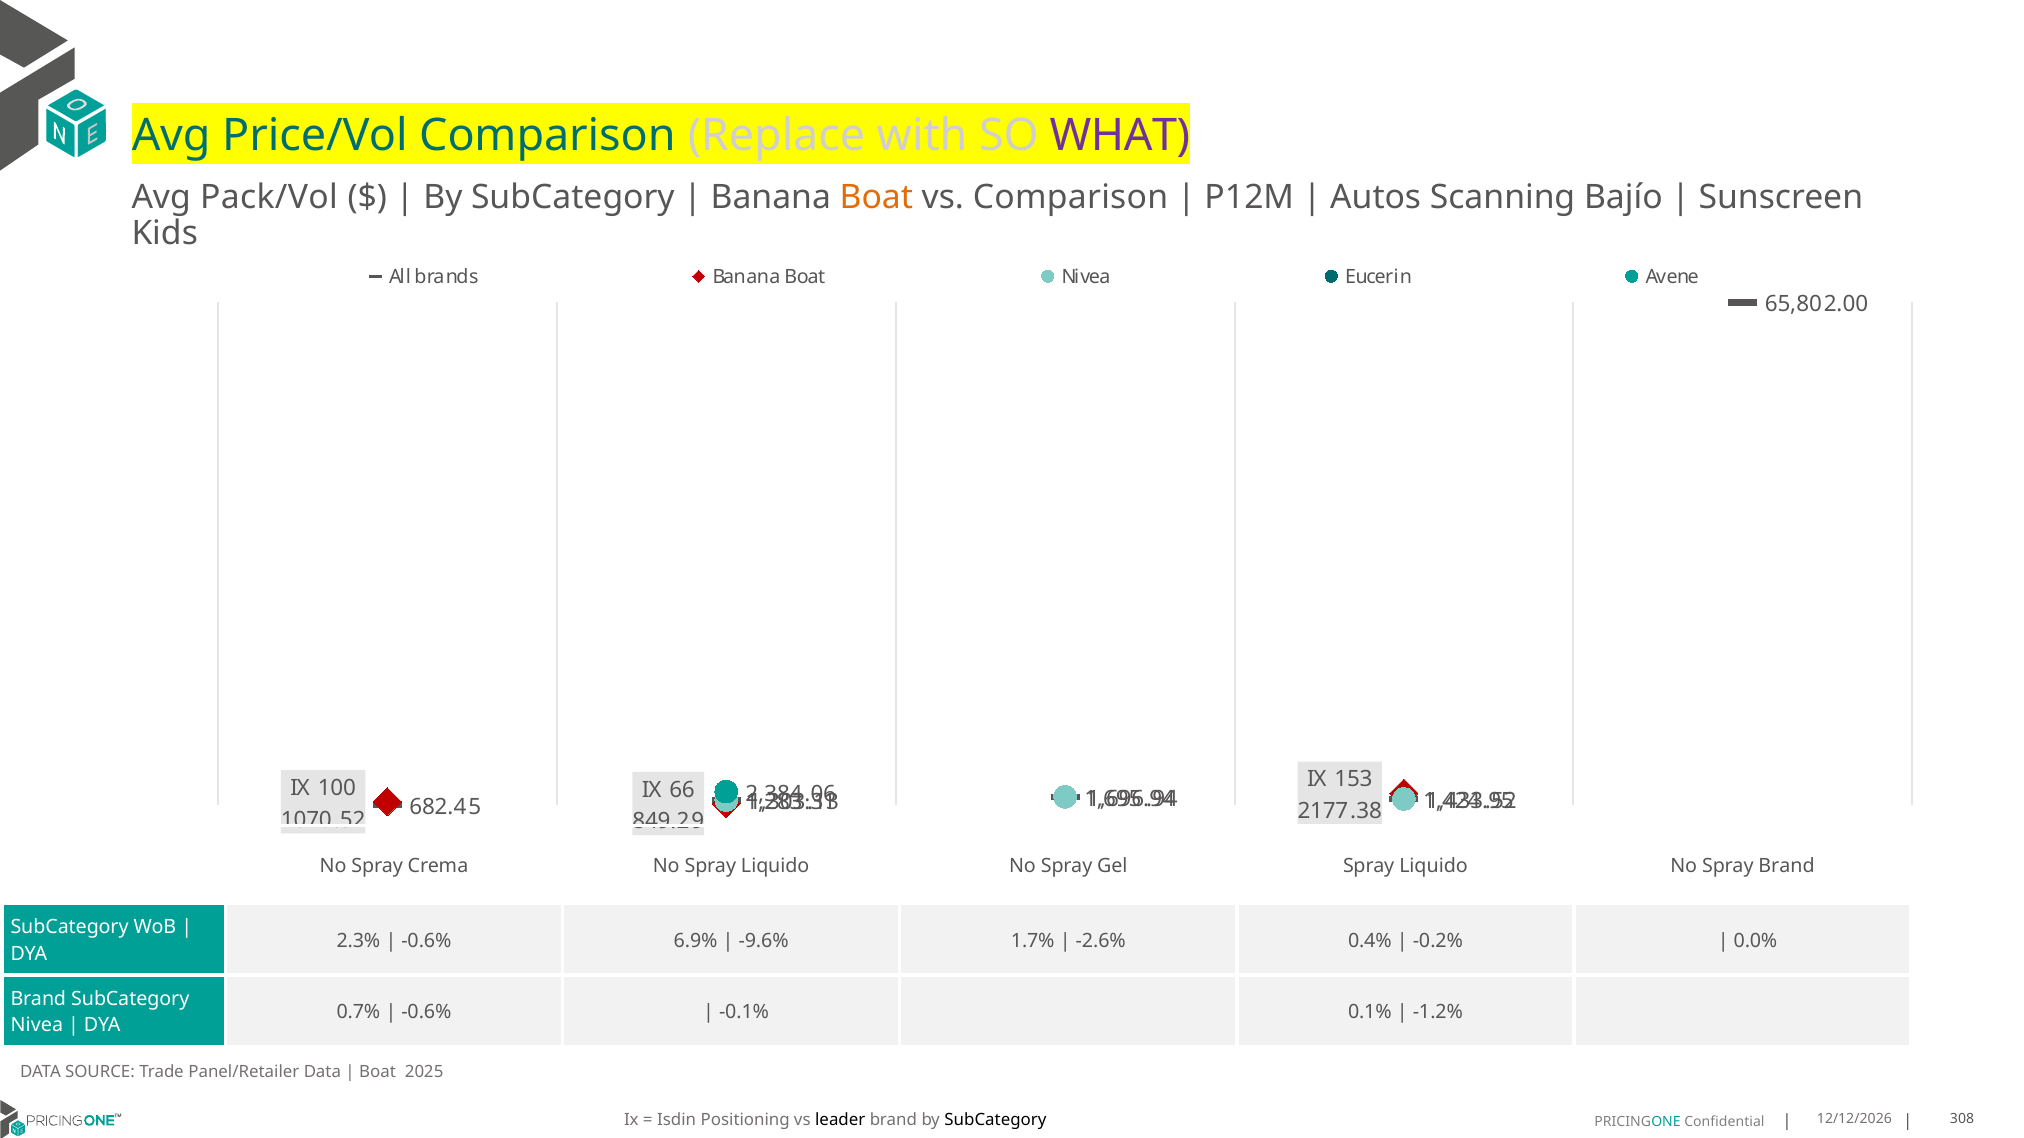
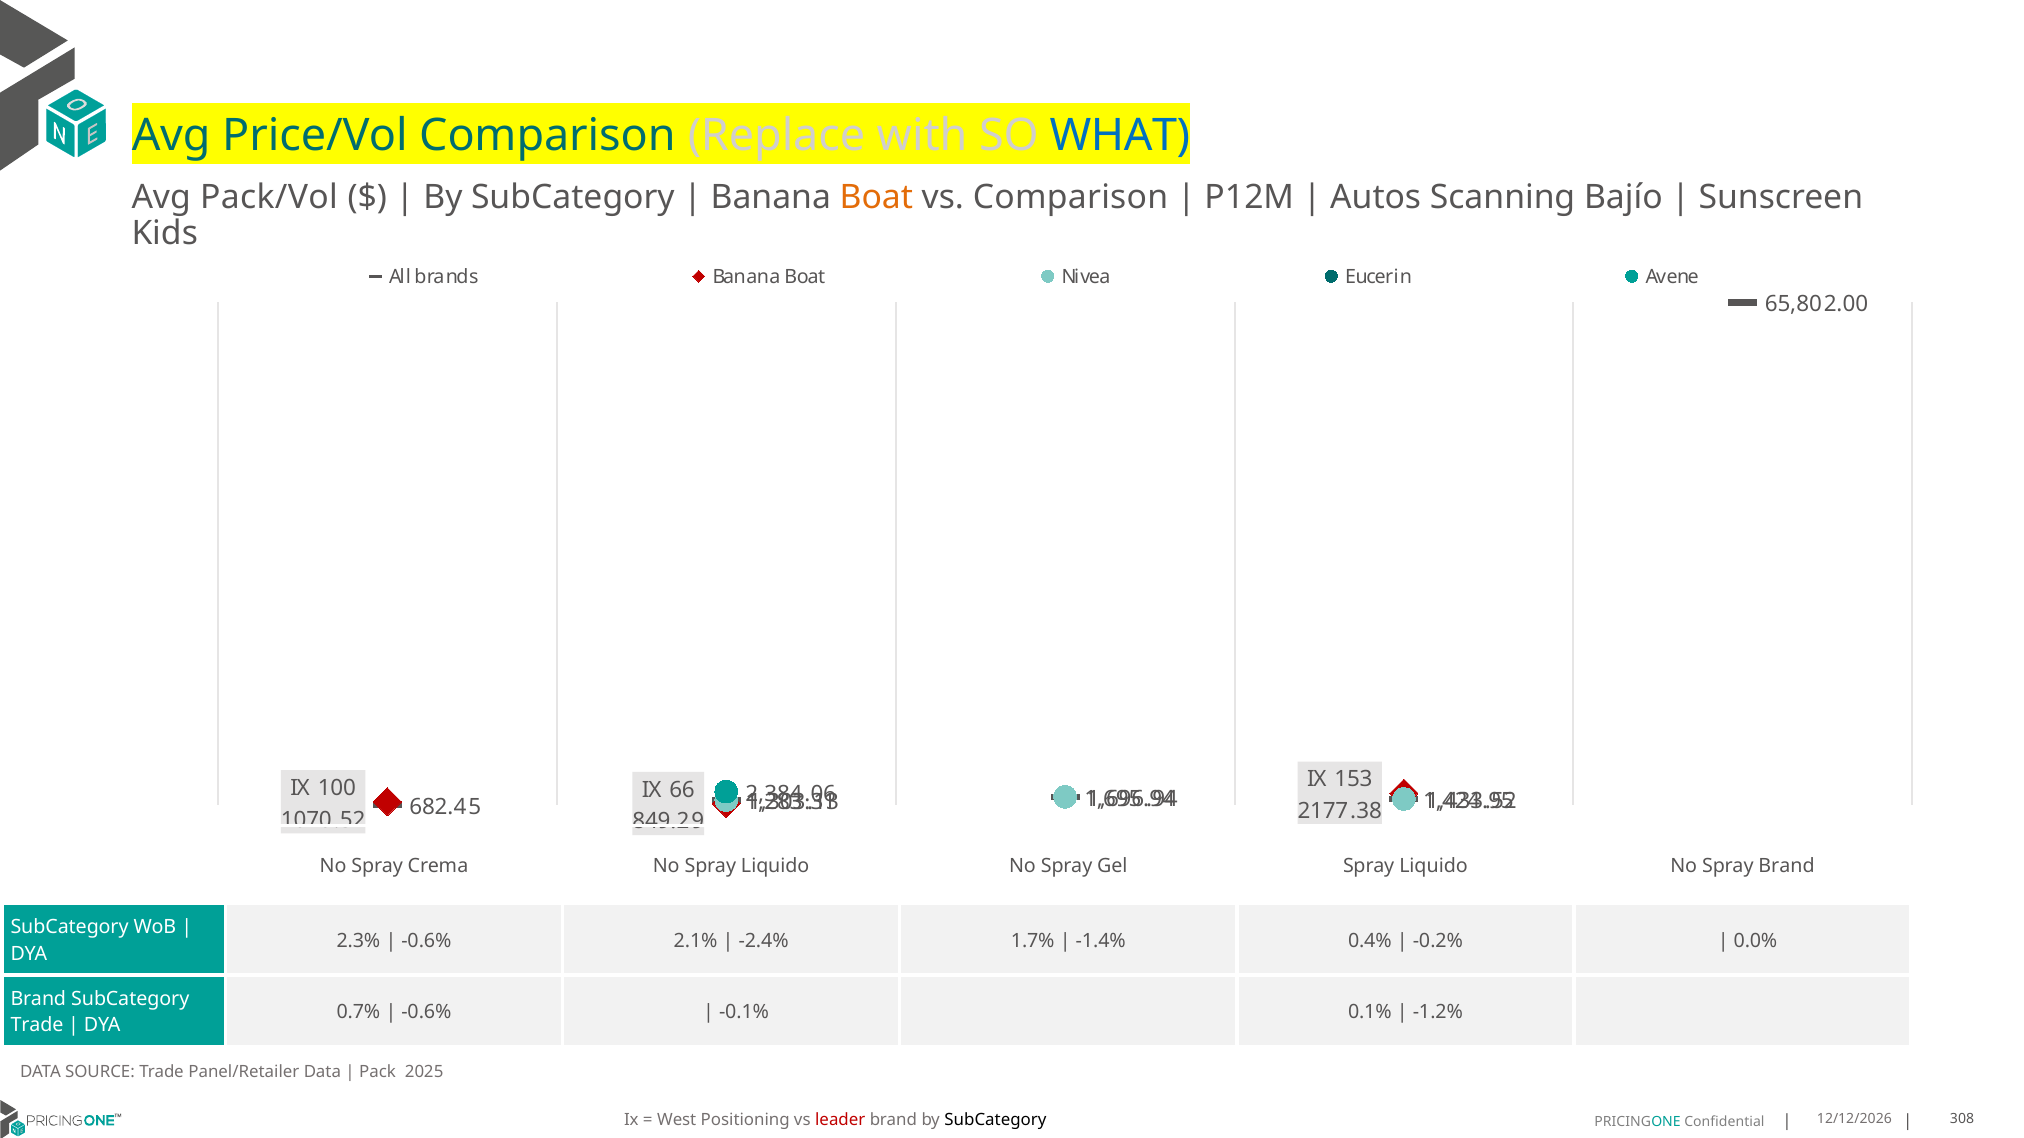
WHAT colour: purple -> blue
6.9%: 6.9% -> 2.1%
-9.6%: -9.6% -> -2.4%
-2.6%: -2.6% -> -1.4%
Nivea at (37, 1026): Nivea -> Trade
Boat at (378, 1072): Boat -> Pack
Isdin: Isdin -> West
leader colour: black -> red
